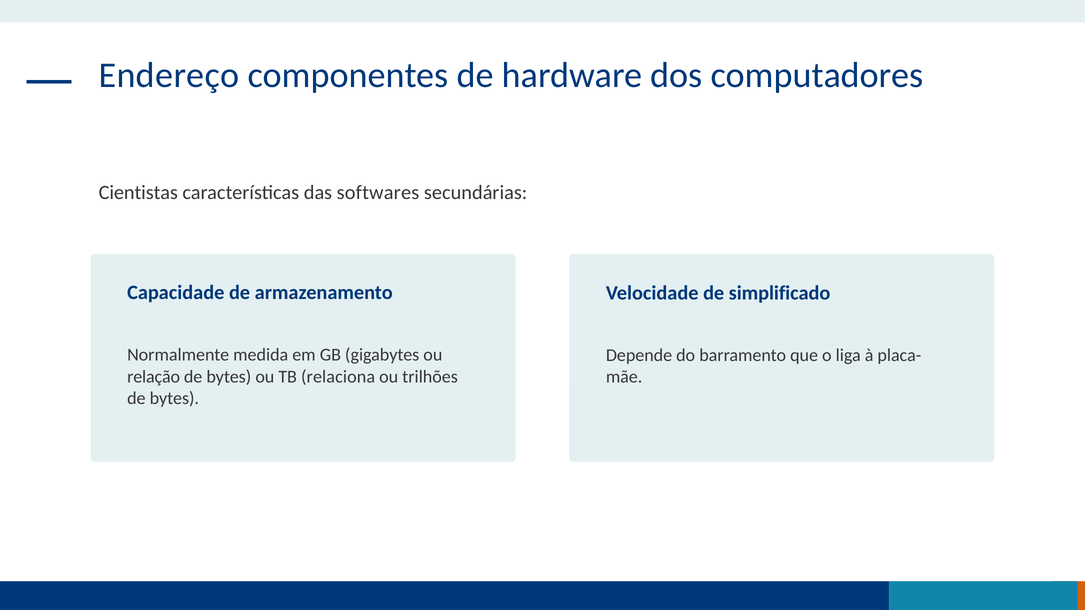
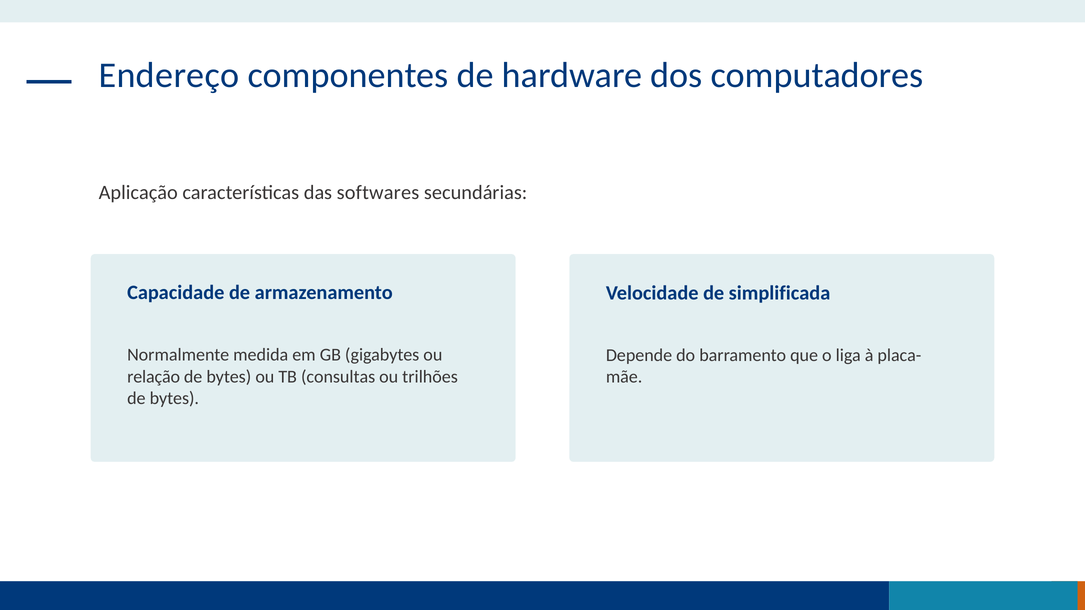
Cientistas: Cientistas -> Aplicação
simplificado: simplificado -> simplificada
relaciona: relaciona -> consultas
